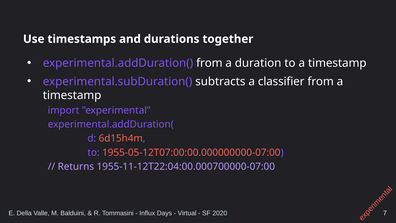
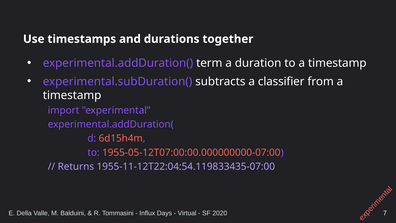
experimental.addDuration( from: from -> term
1955-11-12T22:04:00.000700000-07:00: 1955-11-12T22:04:00.000700000-07:00 -> 1955-11-12T22:04:54.119833435-07:00
